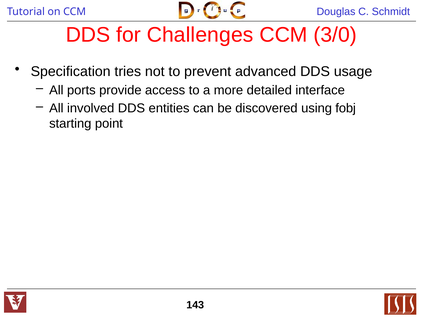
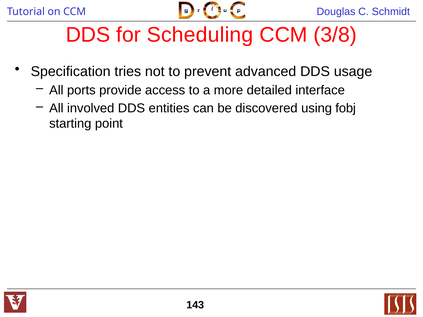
Challenges: Challenges -> Scheduling
3/0: 3/0 -> 3/8
